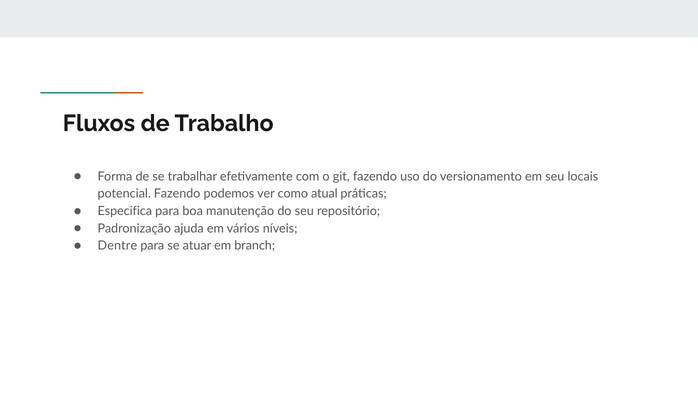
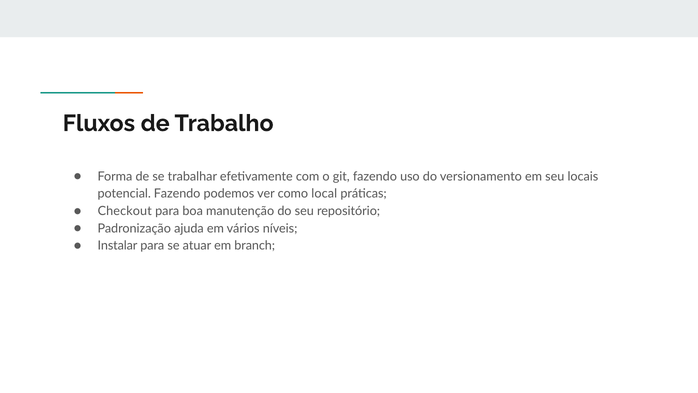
atual: atual -> local
Especifica: Especifica -> Checkout
Dentre: Dentre -> Instalar
